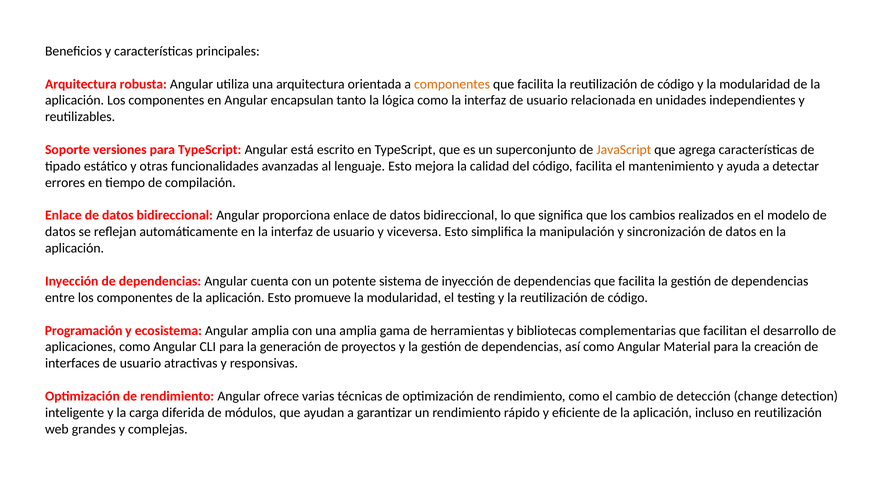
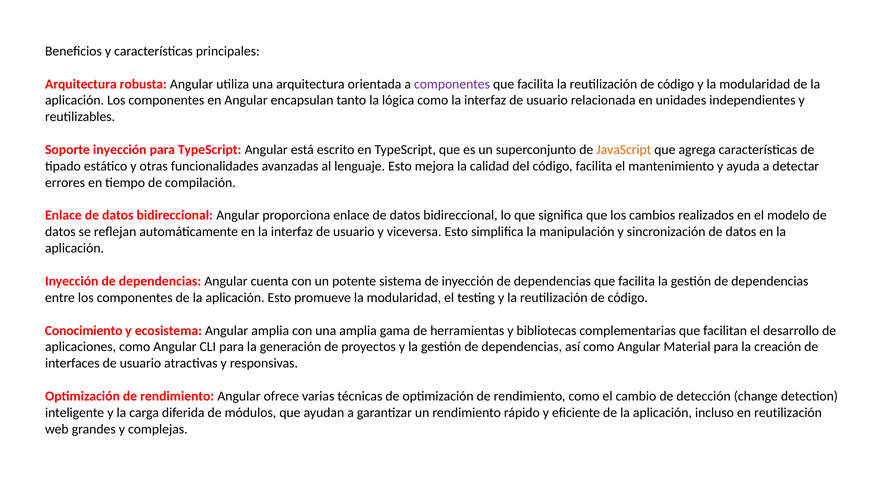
componentes at (452, 84) colour: orange -> purple
Soporte versiones: versiones -> inyección
Programación: Programación -> Conocimiento
